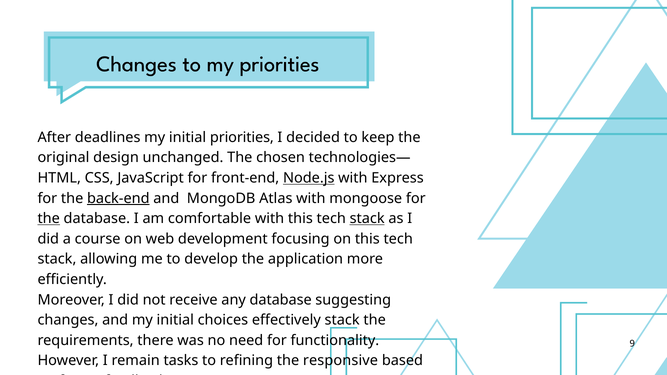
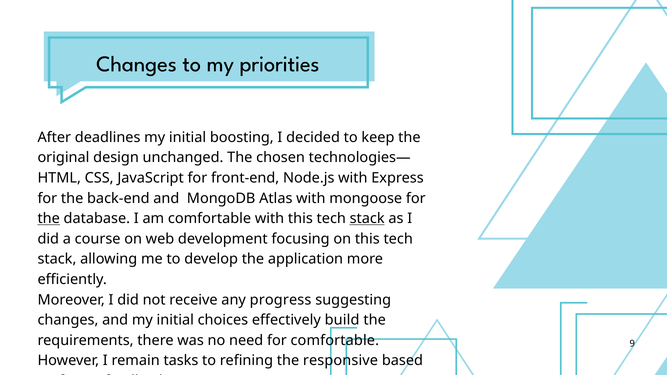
initial priorities: priorities -> boosting
Node.js underline: present -> none
back-end underline: present -> none
any database: database -> progress
effectively stack: stack -> build
for functionality: functionality -> comfortable
